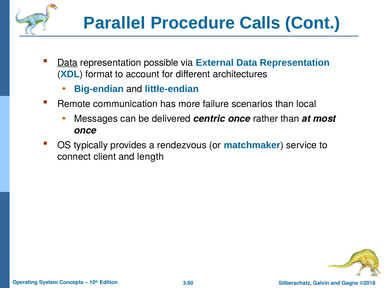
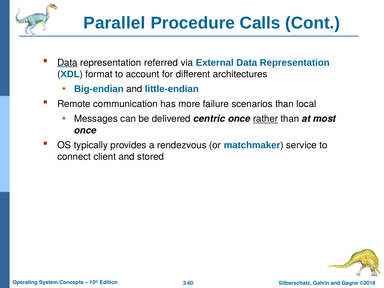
possible: possible -> referred
rather underline: none -> present
length: length -> stored
